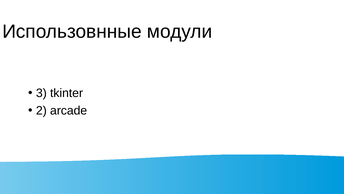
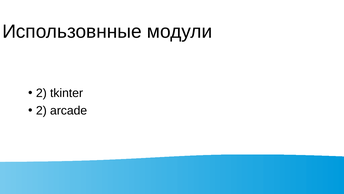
3 at (41, 93): 3 -> 2
